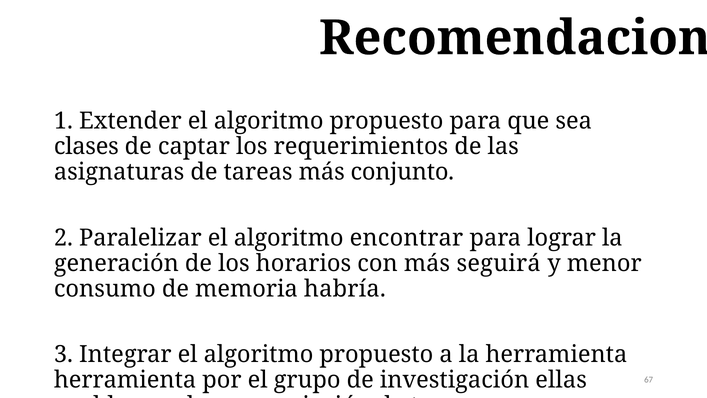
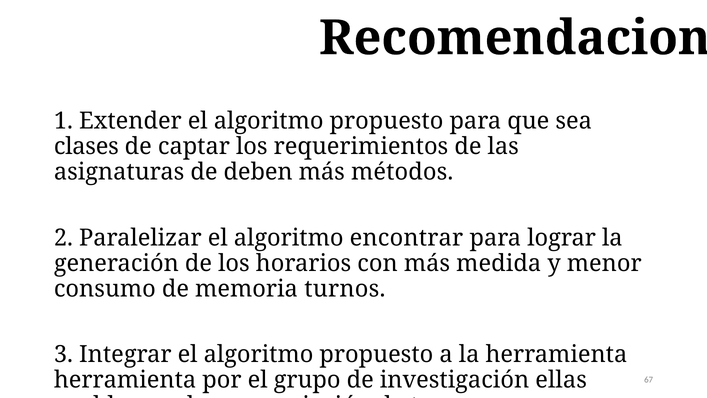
asignaturas de tareas: tareas -> deben
conjunto: conjunto -> métodos
seguirá: seguirá -> medida
habría: habría -> turnos
